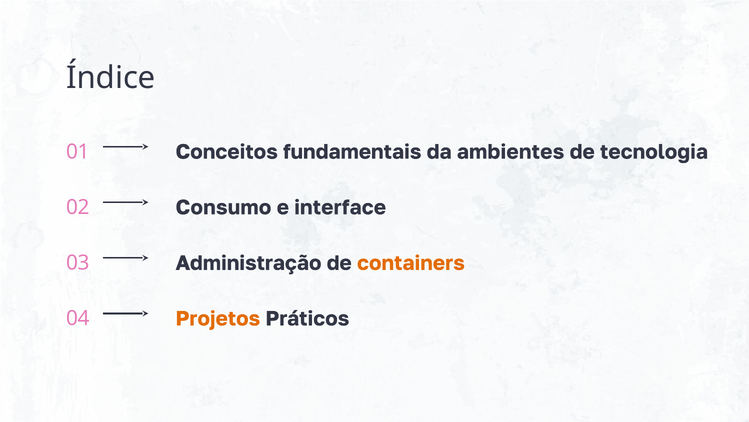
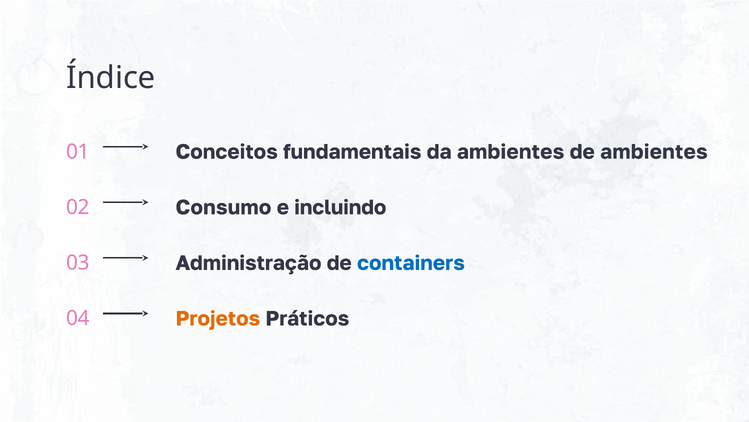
de tecnologia: tecnologia -> ambientes
interface: interface -> incluindo
containers colour: orange -> blue
